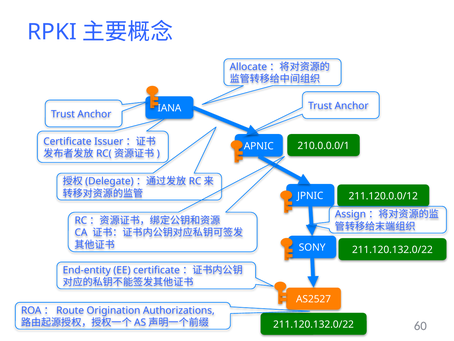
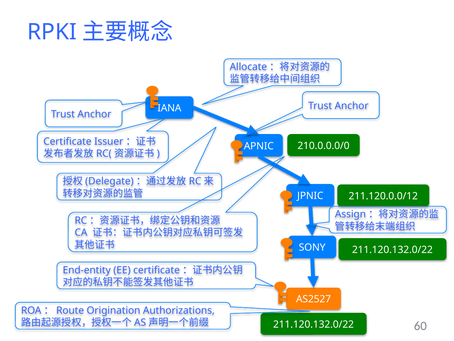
210.0.0.0/1: 210.0.0.0/1 -> 210.0.0.0/0
